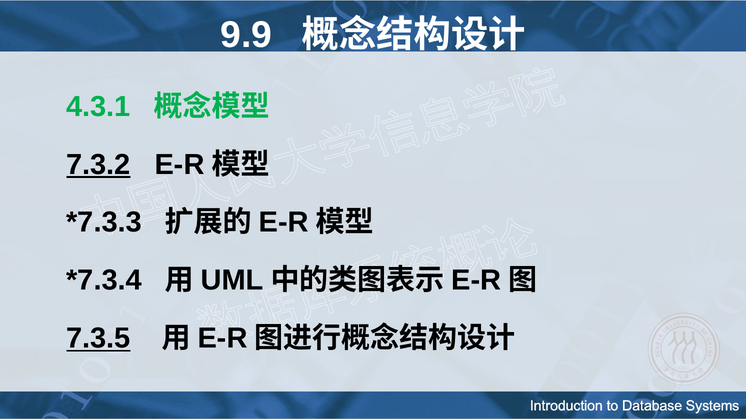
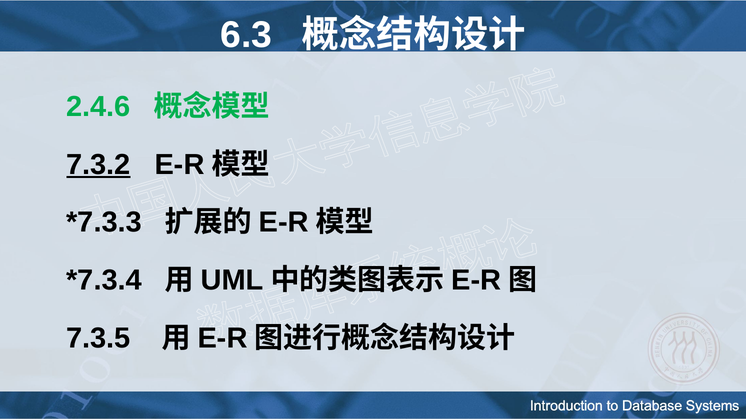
9.9: 9.9 -> 6.3
4.3.1: 4.3.1 -> 2.4.6
7.3.5 underline: present -> none
